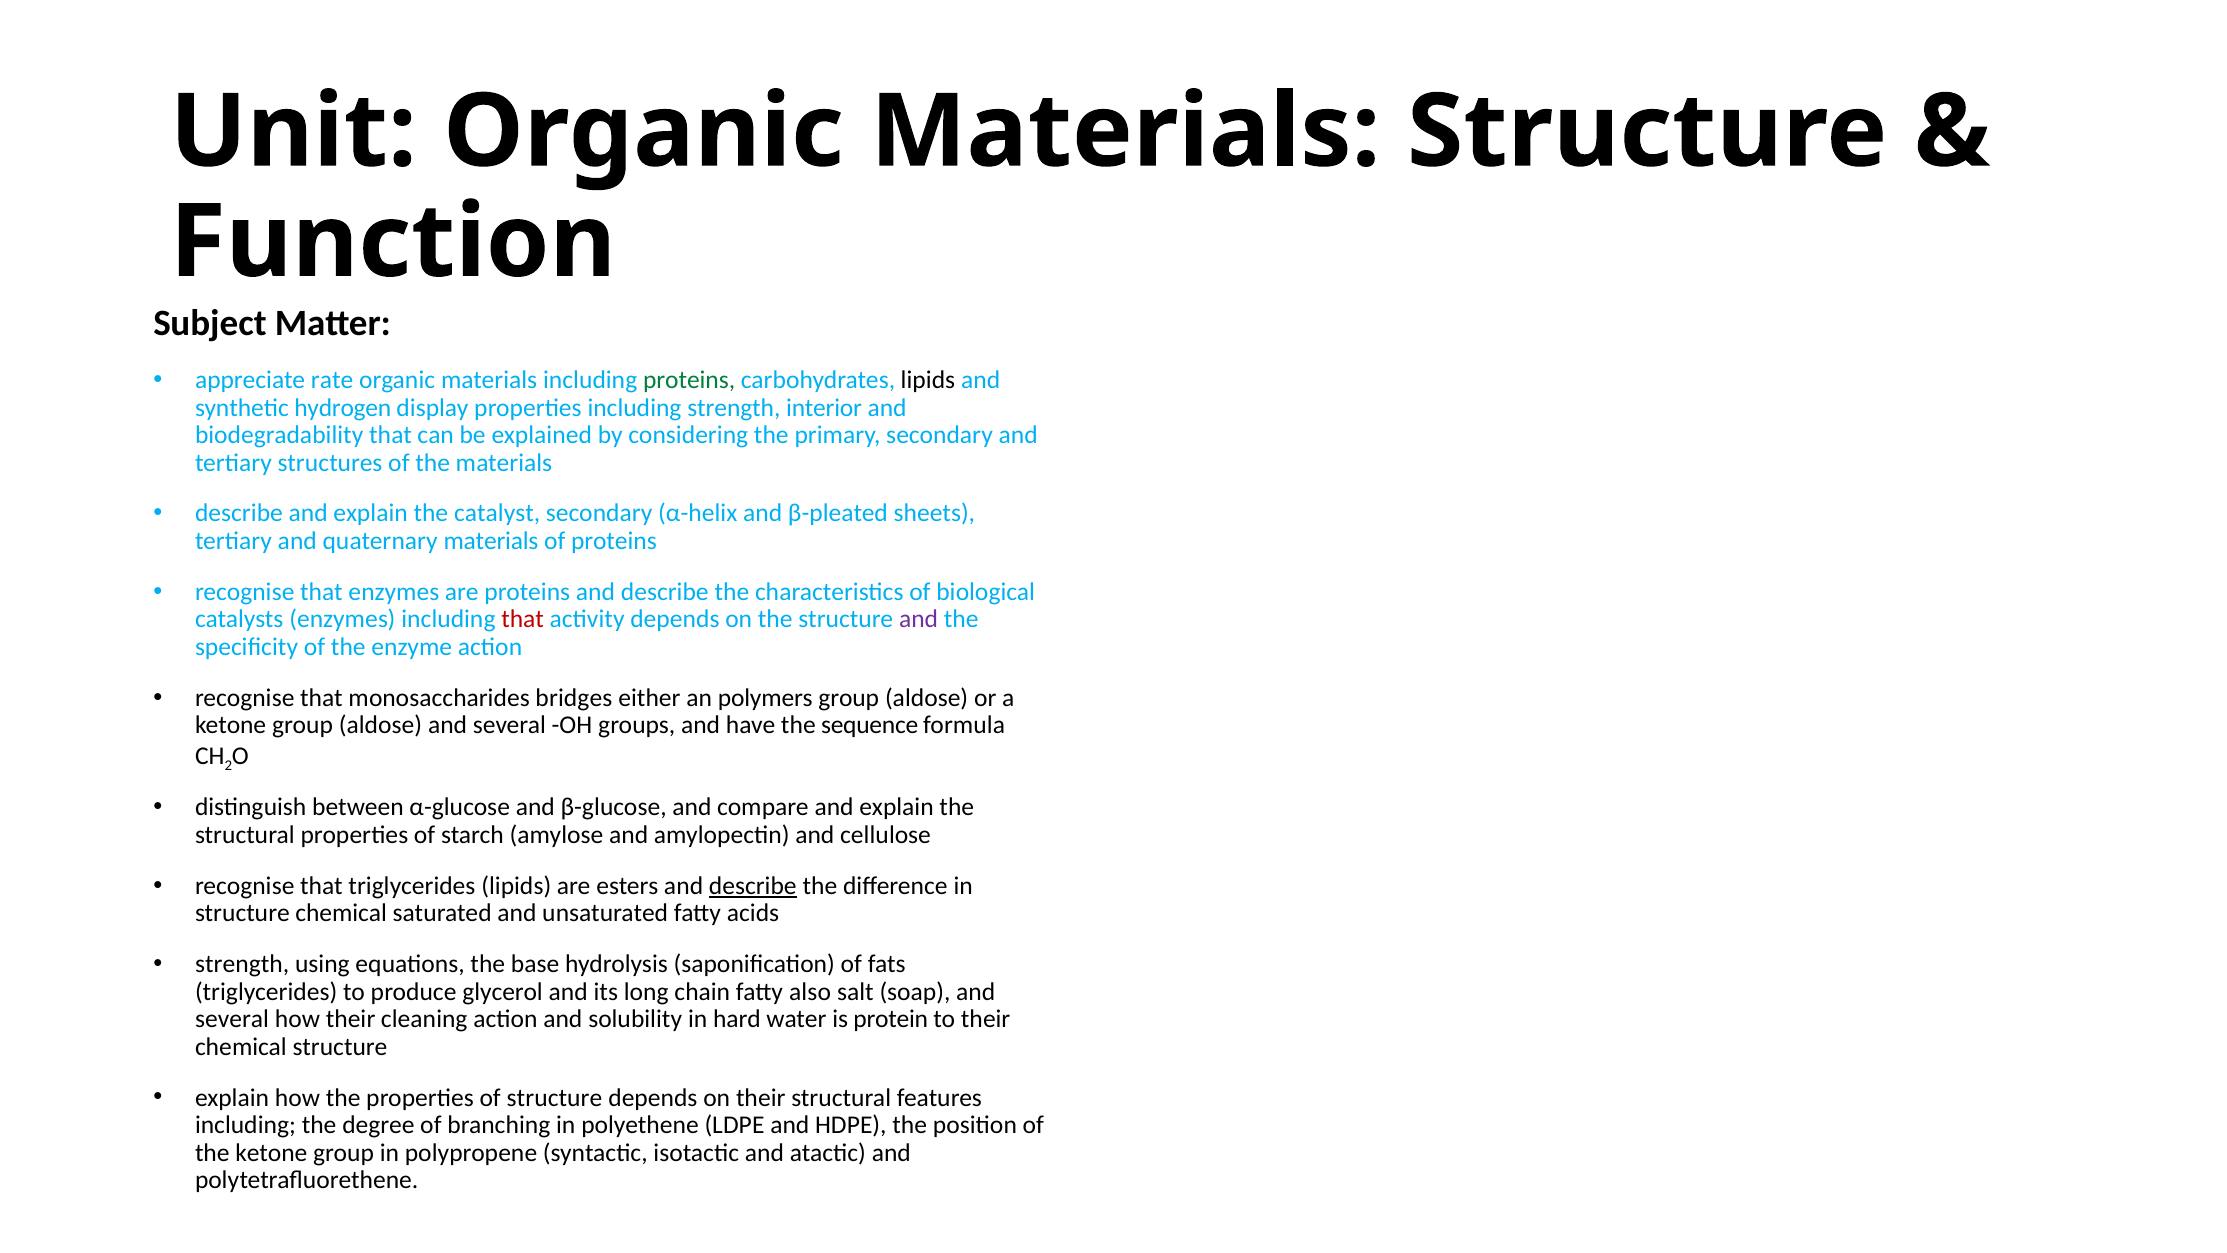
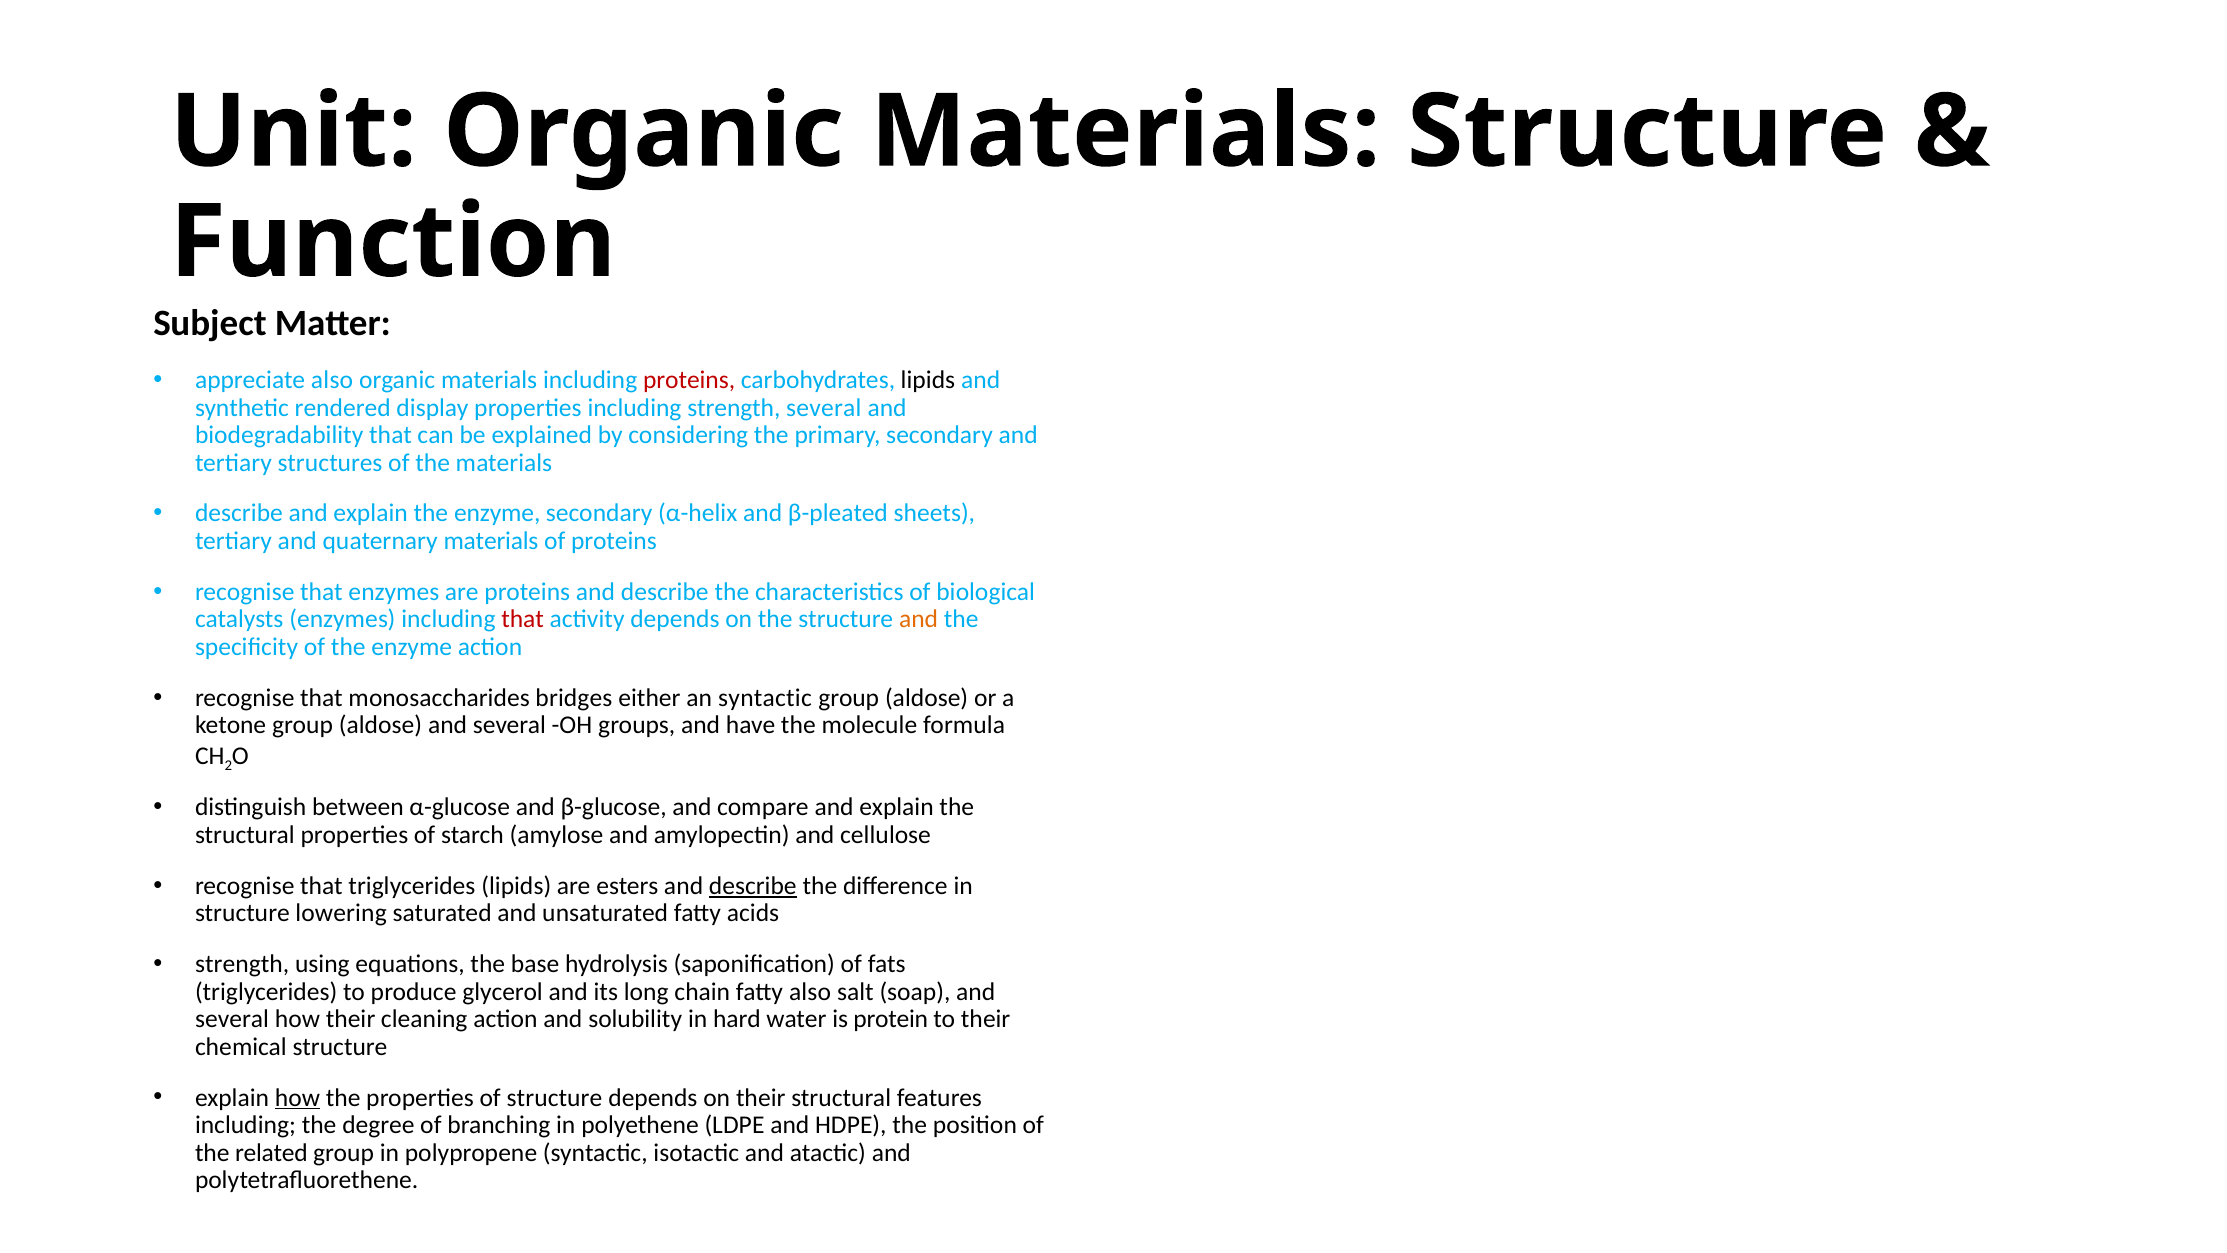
appreciate rate: rate -> also
proteins at (689, 380) colour: green -> red
hydrogen: hydrogen -> rendered
strength interior: interior -> several
explain the catalyst: catalyst -> enzyme
and at (919, 619) colour: purple -> orange
an polymers: polymers -> syntactic
sequence: sequence -> molecule
structure chemical: chemical -> lowering
how at (297, 1097) underline: none -> present
the ketone: ketone -> related
